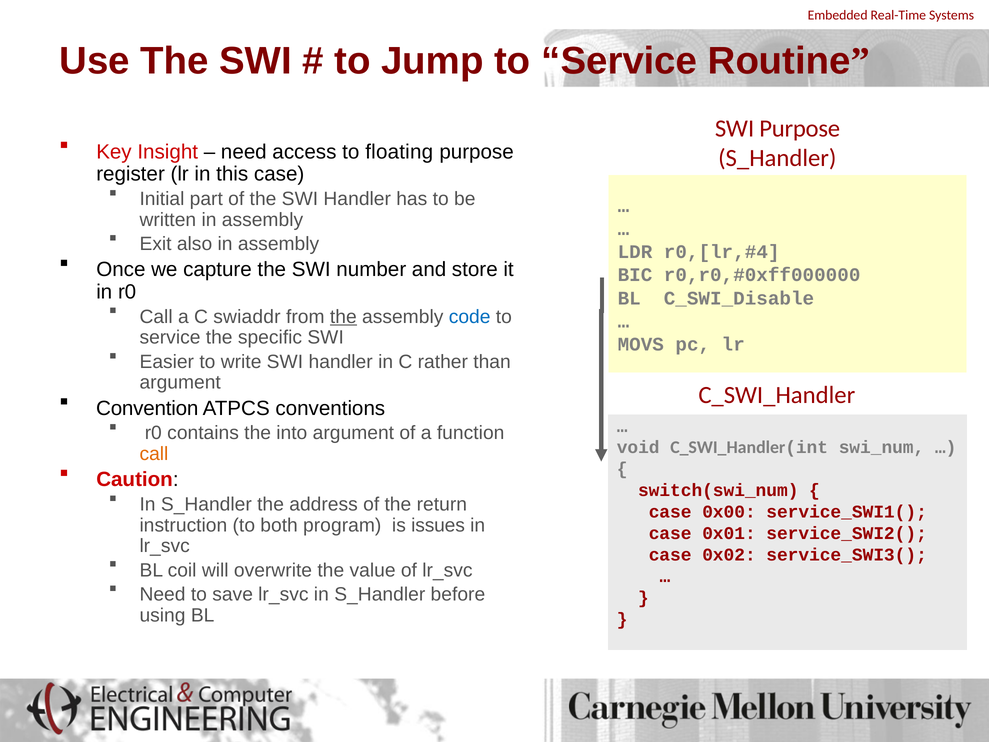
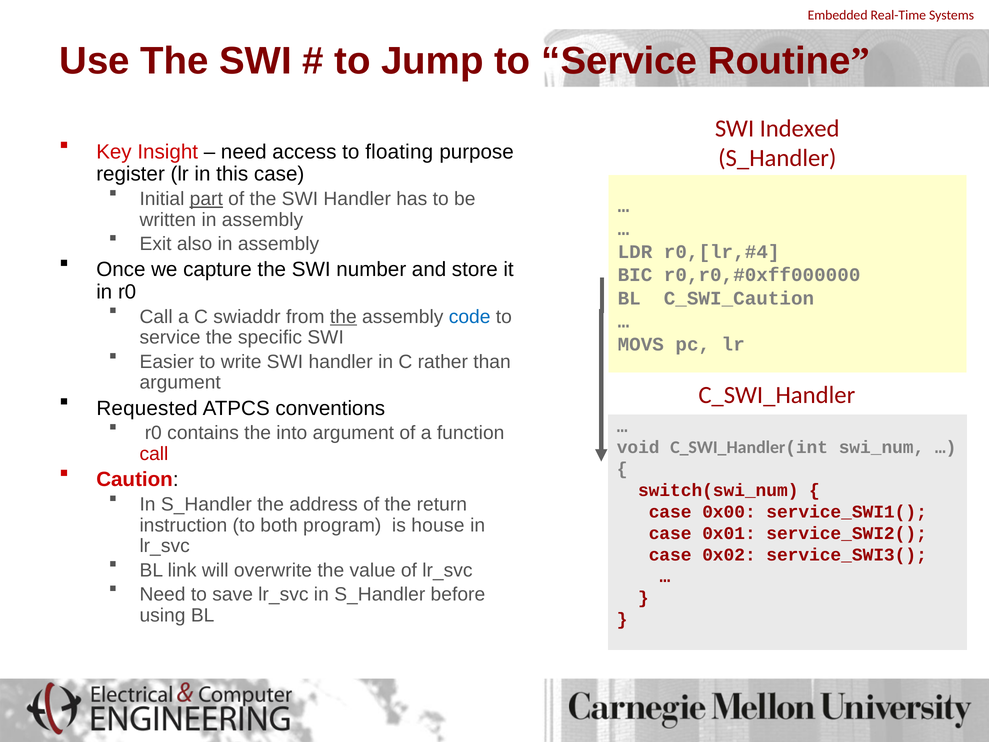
SWI Purpose: Purpose -> Indexed
part underline: none -> present
C_SWI_Disable: C_SWI_Disable -> C_SWI_Caution
Convention: Convention -> Requested
call at (154, 454) colour: orange -> red
issues: issues -> house
coil: coil -> link
